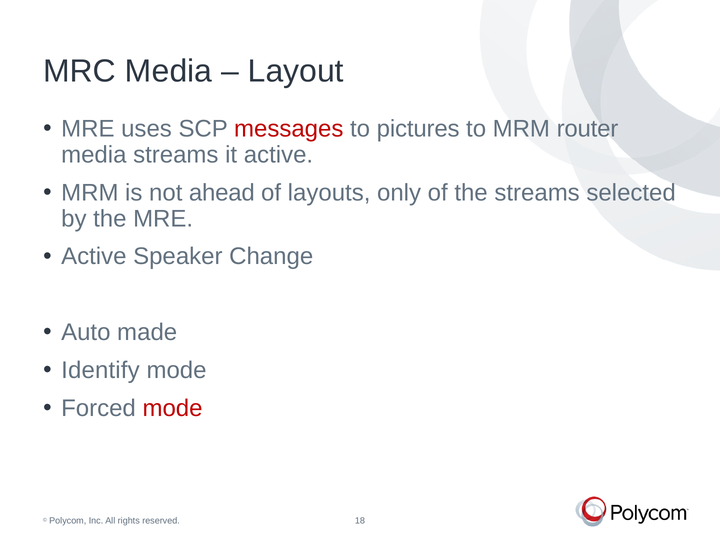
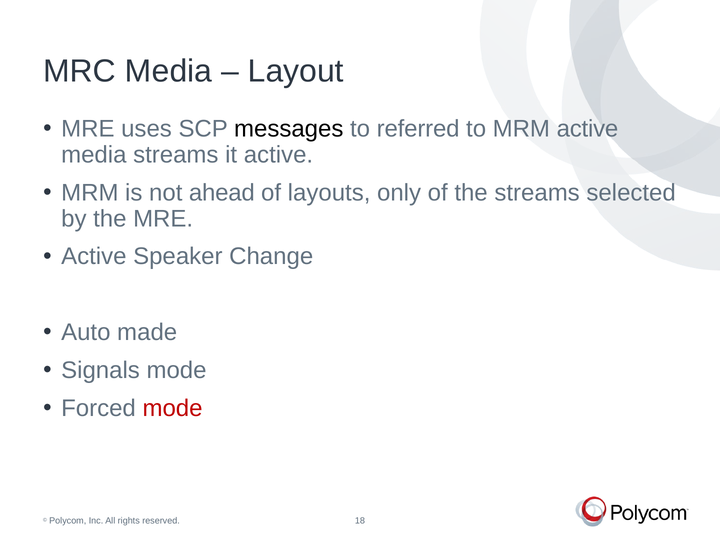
messages colour: red -> black
pictures: pictures -> referred
MRM router: router -> active
Identify: Identify -> Signals
